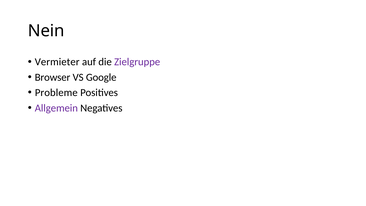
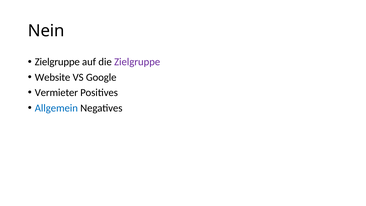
Vermieter at (57, 62): Vermieter -> Zielgruppe
Browser: Browser -> Website
Probleme: Probleme -> Vermieter
Allgemein colour: purple -> blue
